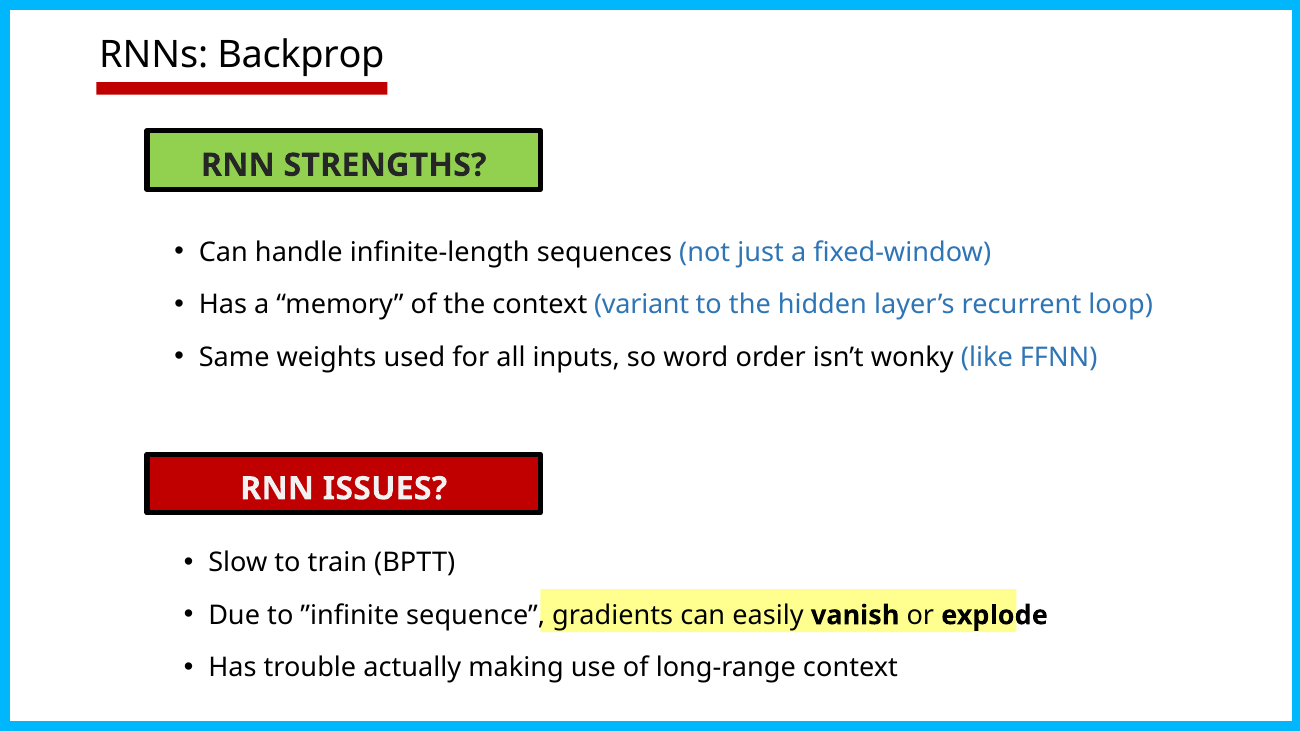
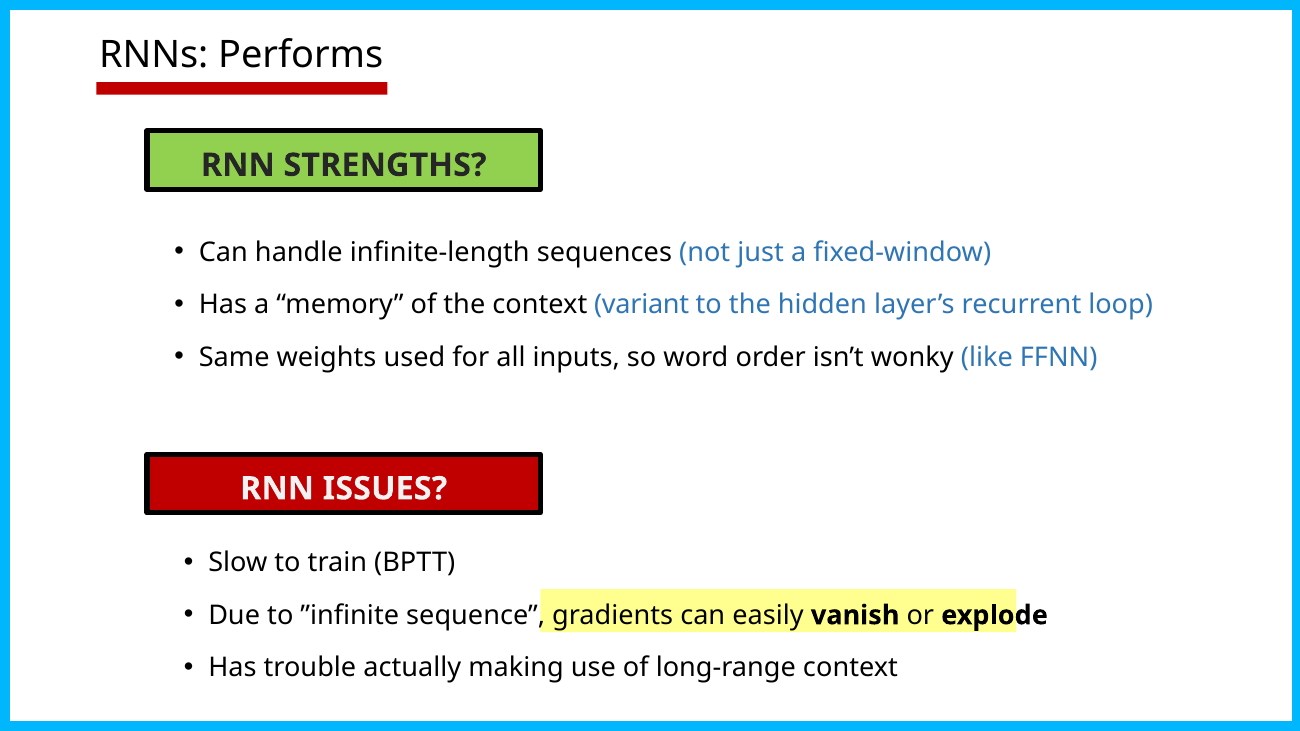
Backprop: Backprop -> Performs
